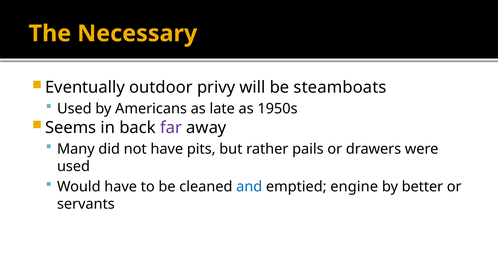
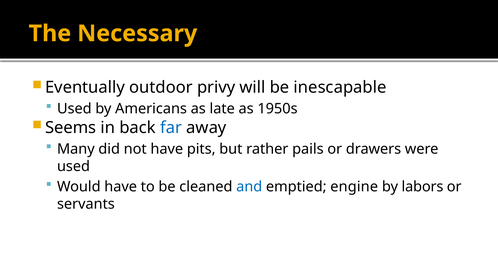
steamboats: steamboats -> inescapable
far colour: purple -> blue
better: better -> labors
